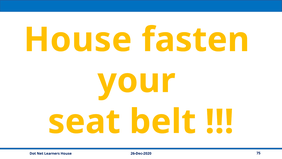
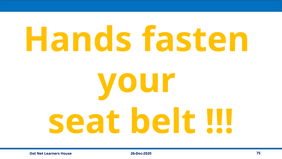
House at (78, 40): House -> Hands
